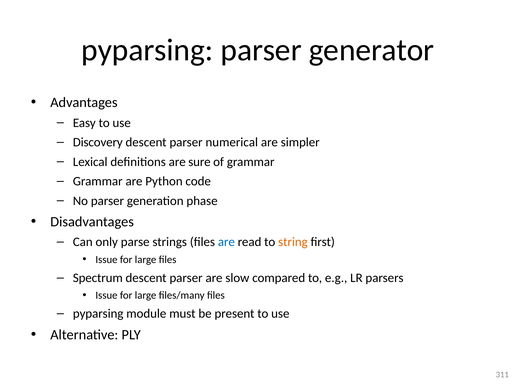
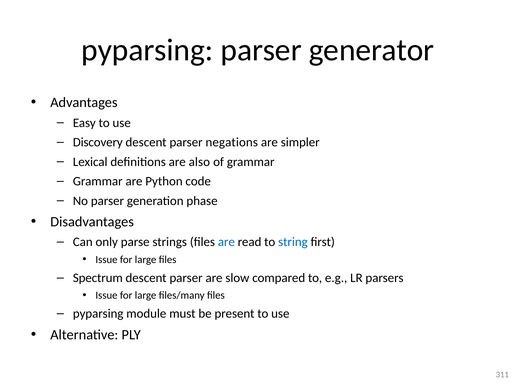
numerical: numerical -> negations
sure: sure -> also
string colour: orange -> blue
